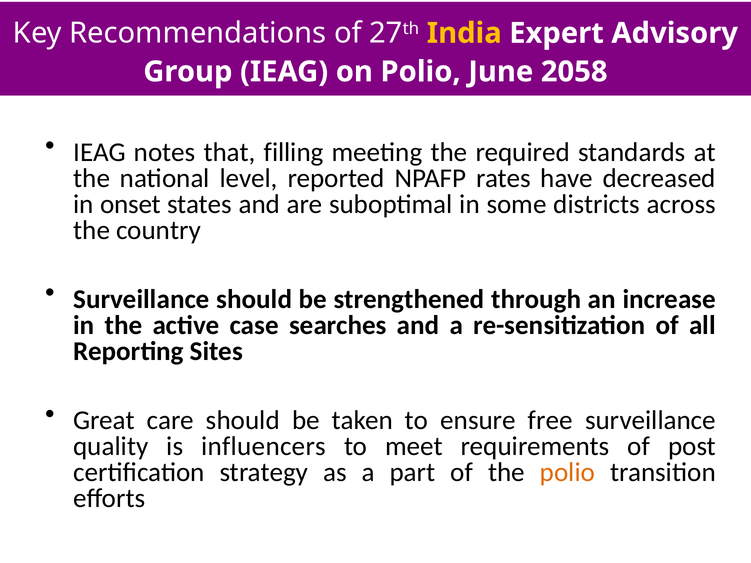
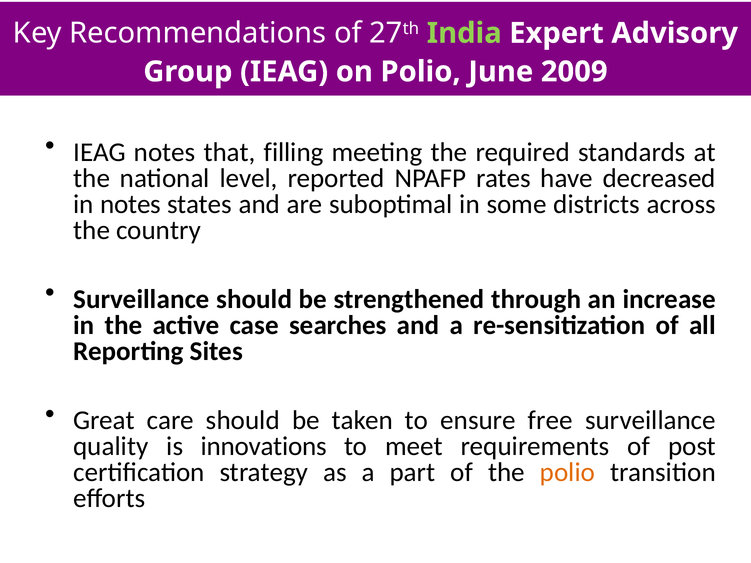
India colour: yellow -> light green
2058: 2058 -> 2009
in onset: onset -> notes
influencers: influencers -> innovations
